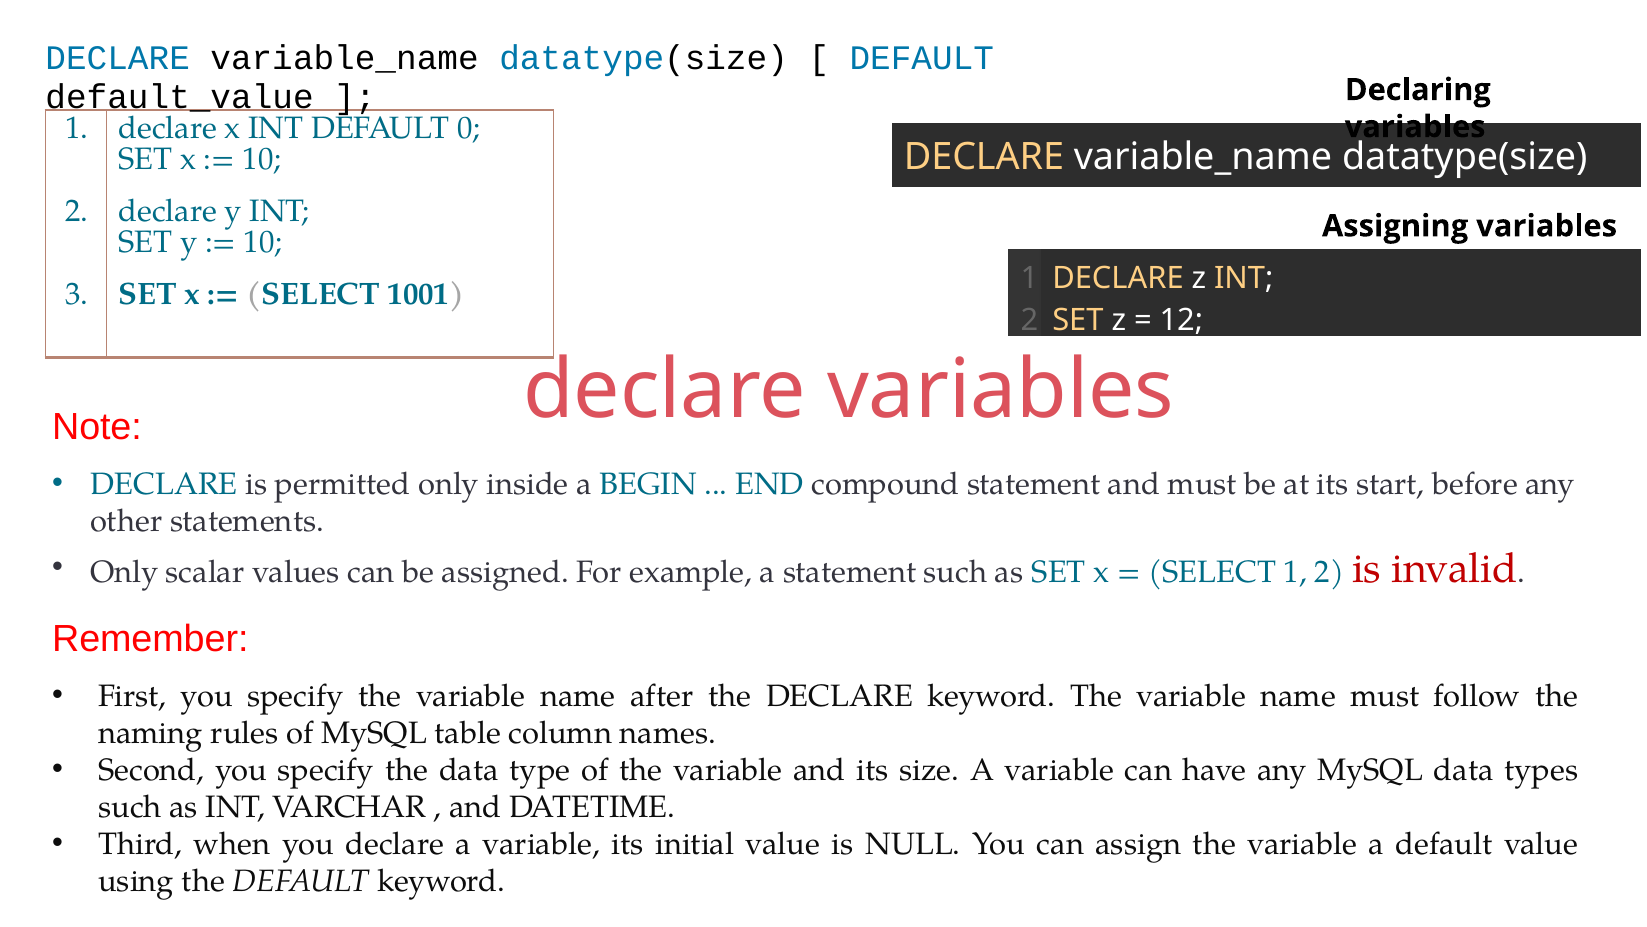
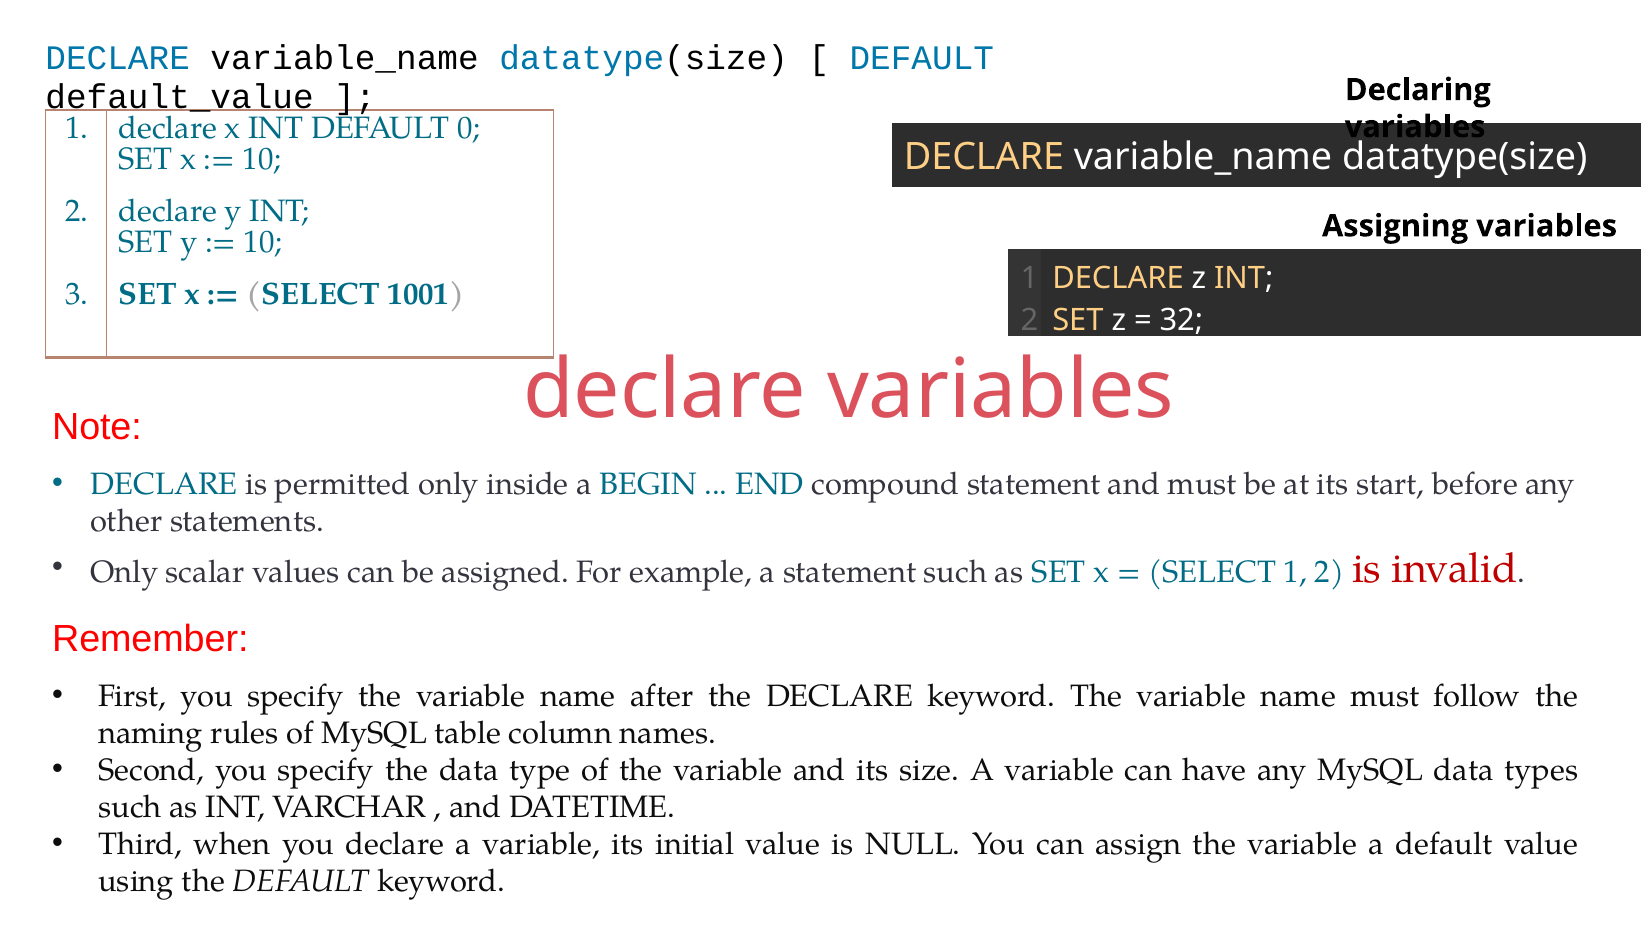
12: 12 -> 32
